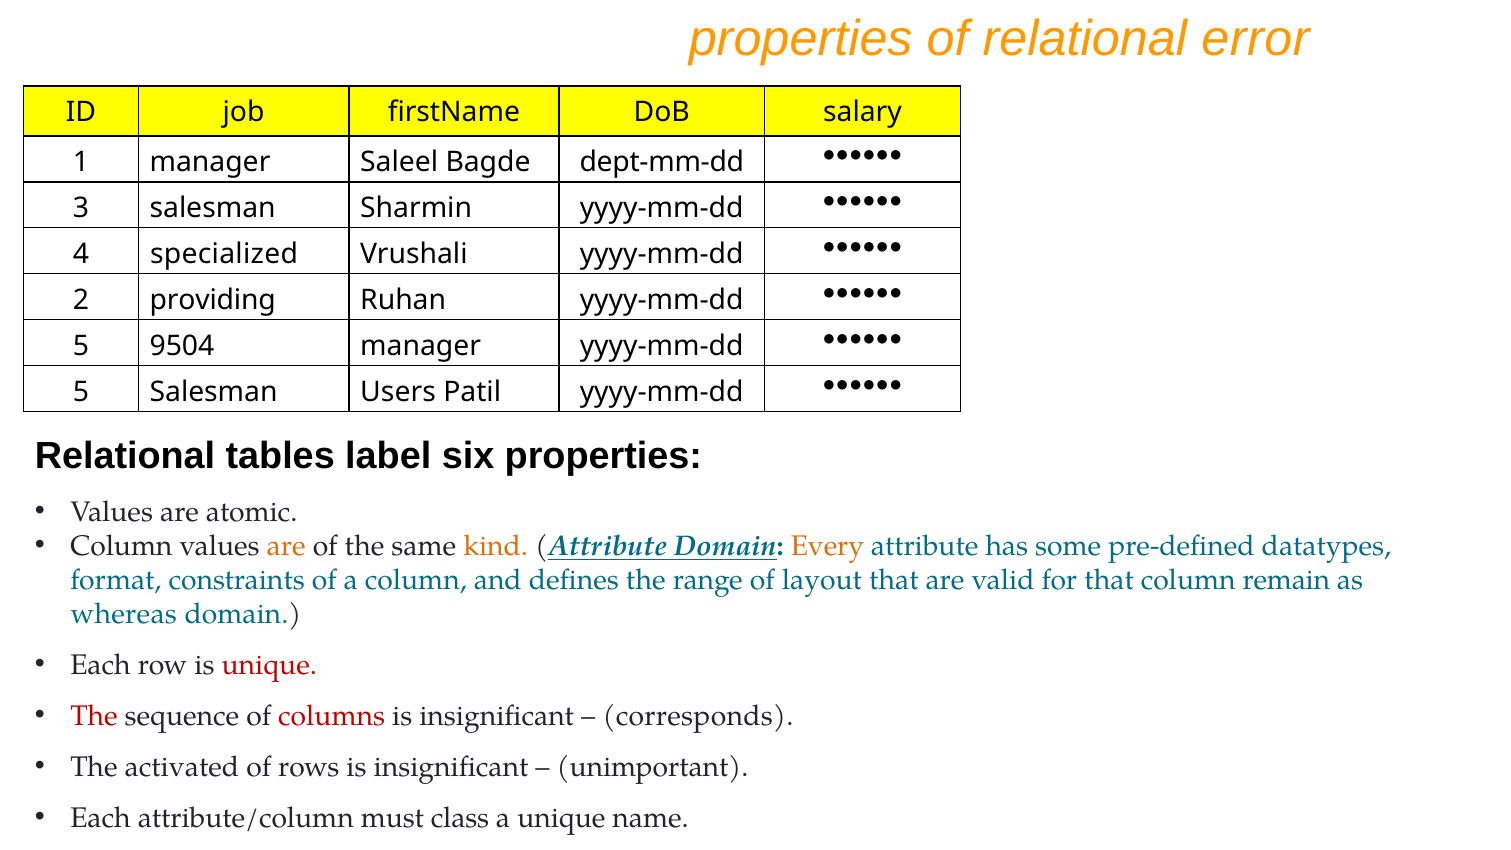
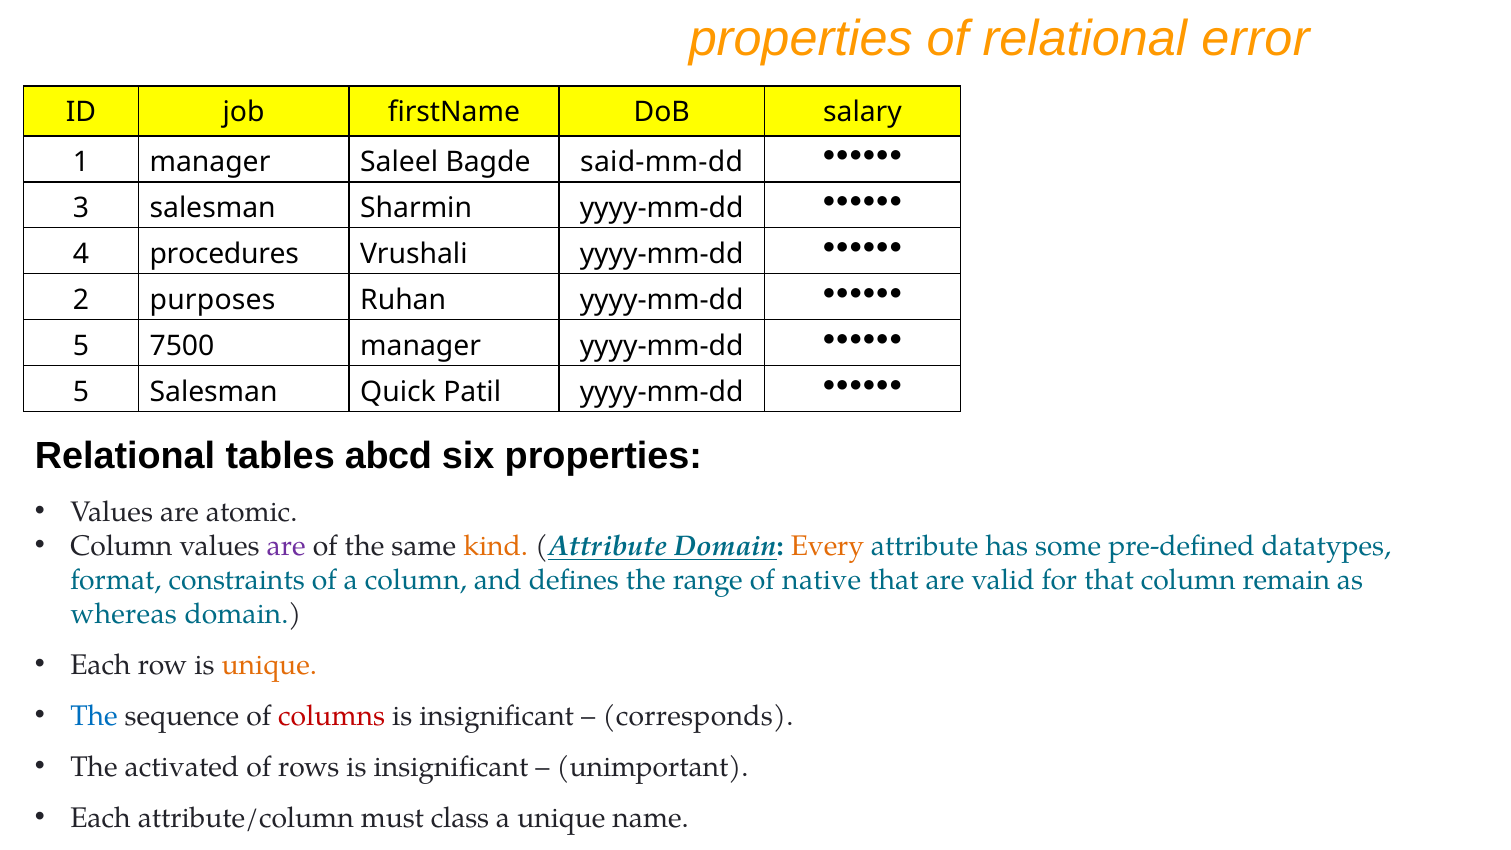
dept-mm-dd: dept-mm-dd -> said-mm-dd
specialized: specialized -> procedures
providing: providing -> purposes
9504: 9504 -> 7500
Users: Users -> Quick
label: label -> abcd
are at (286, 546) colour: orange -> purple
layout: layout -> native
unique at (269, 665) colour: red -> orange
The at (94, 716) colour: red -> blue
